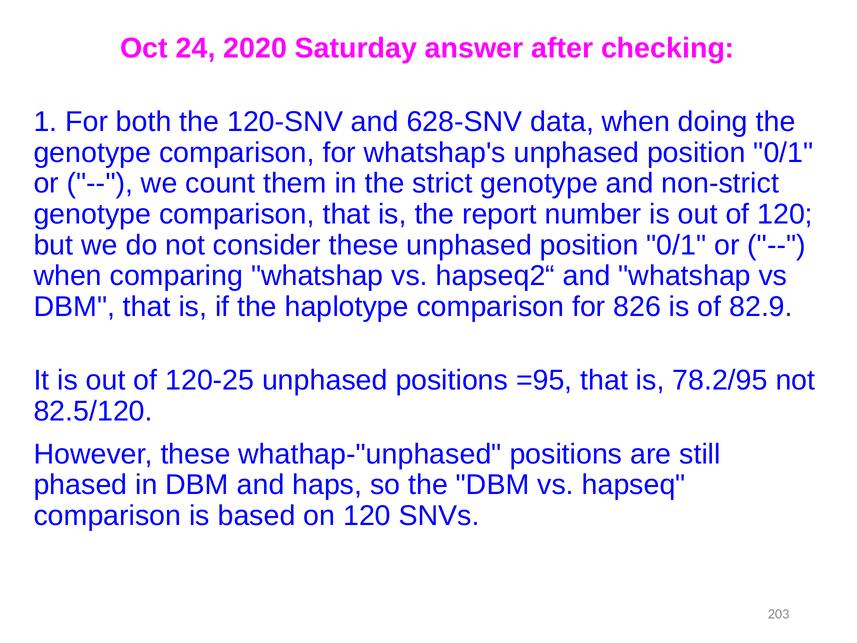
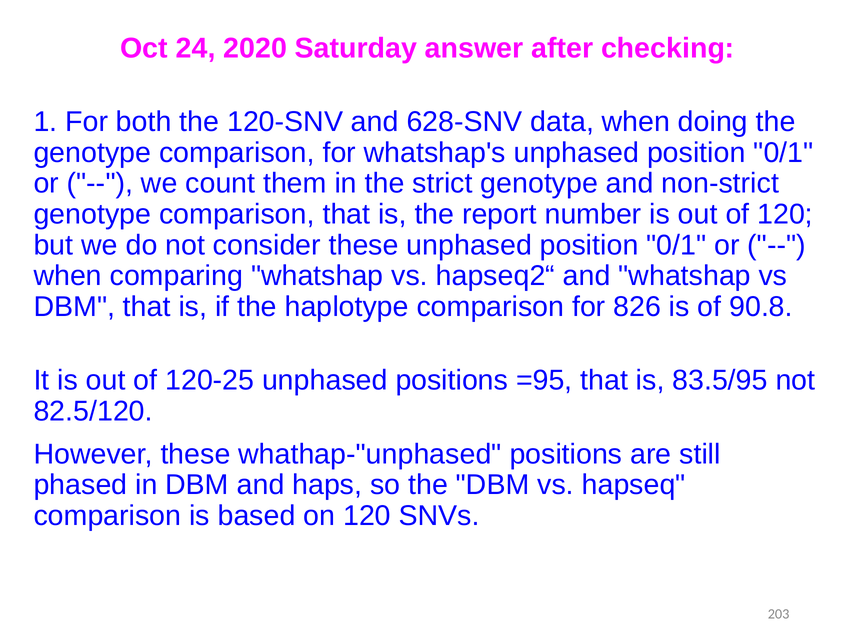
82.9: 82.9 -> 90.8
78.2/95: 78.2/95 -> 83.5/95
